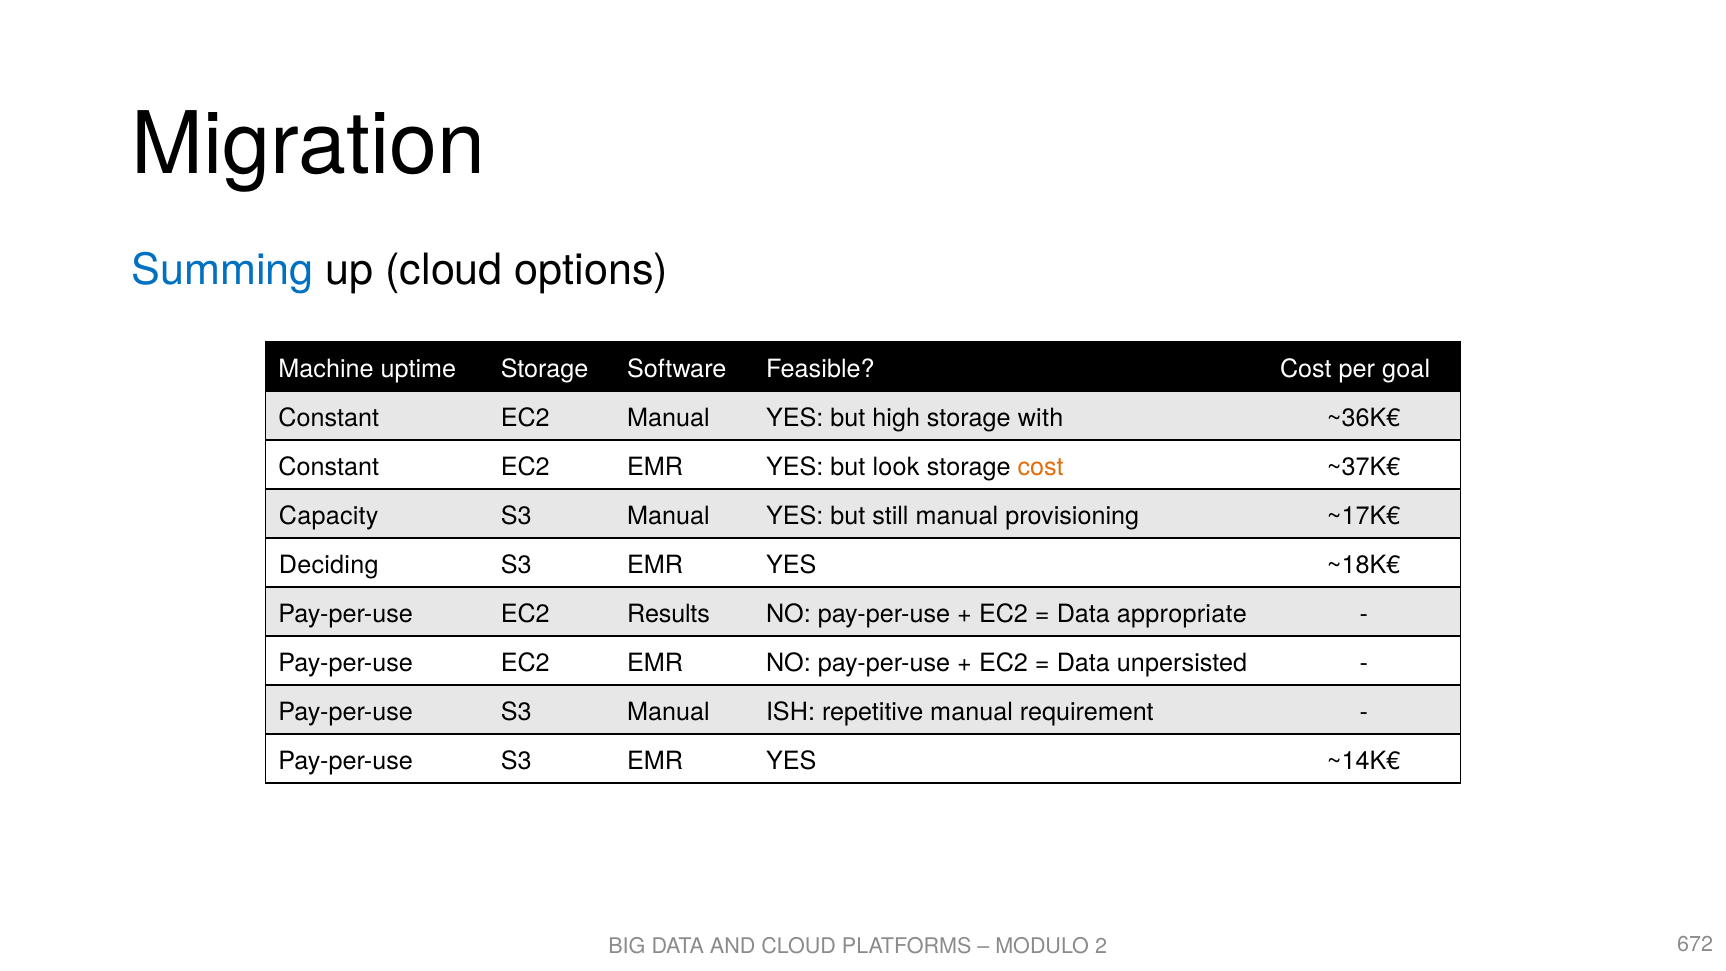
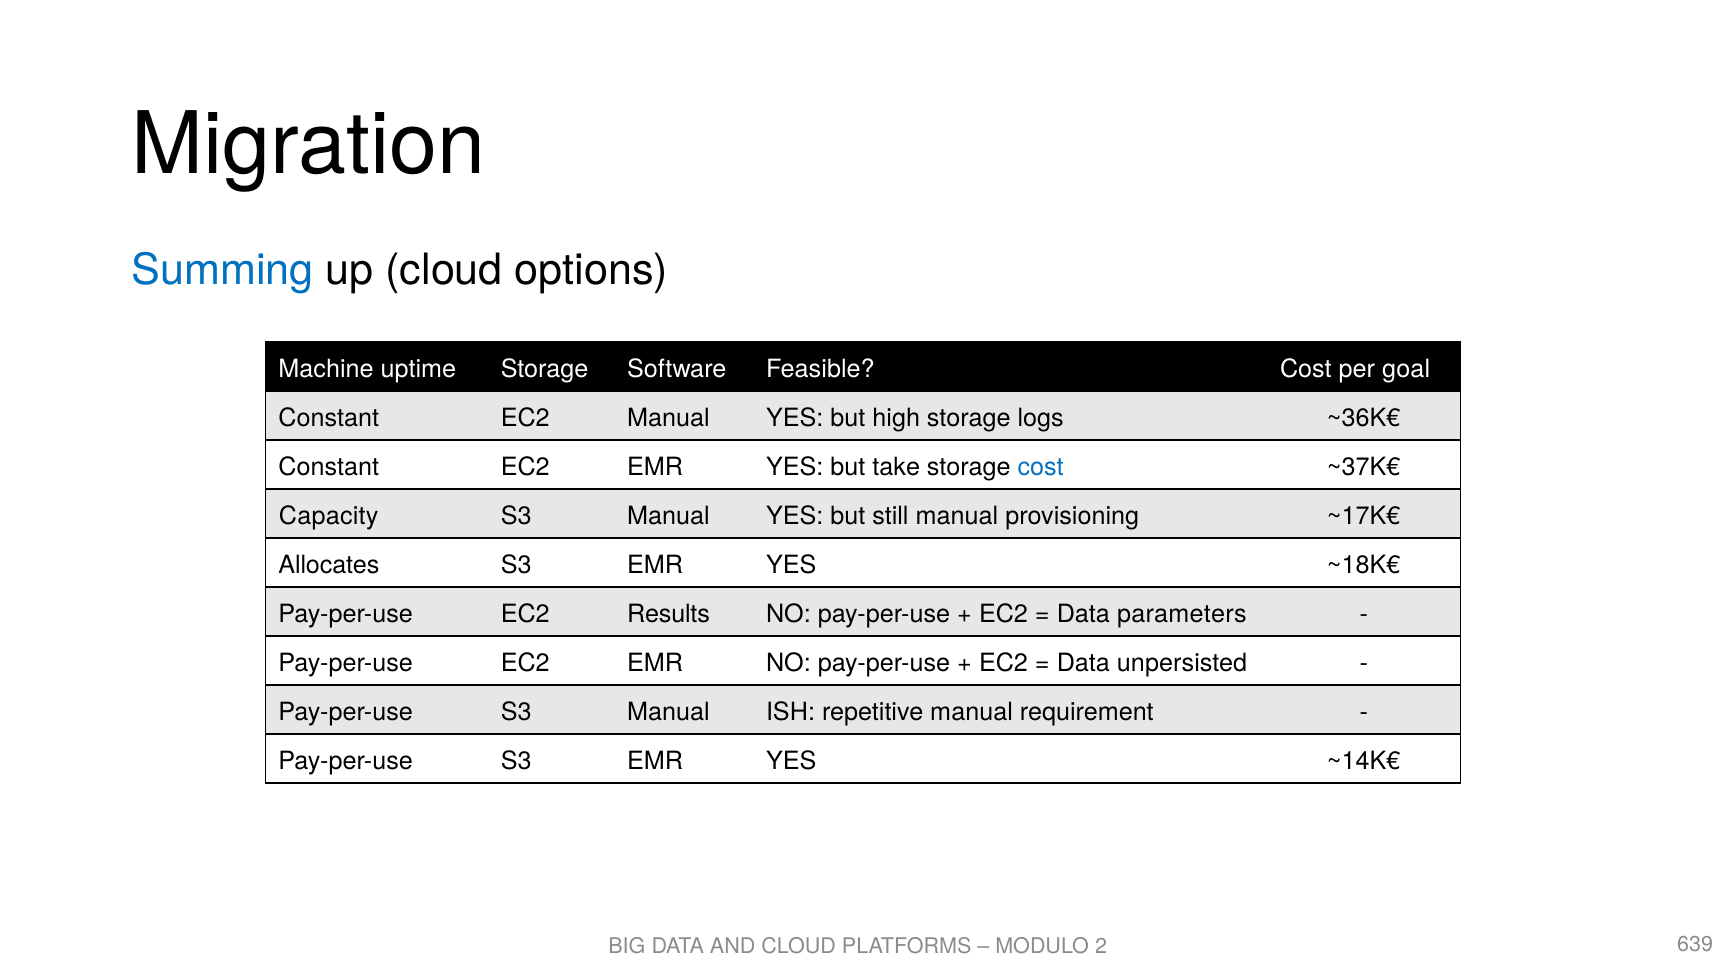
with: with -> logs
look: look -> take
cost at (1041, 467) colour: orange -> blue
Deciding: Deciding -> Allocates
appropriate: appropriate -> parameters
672: 672 -> 639
